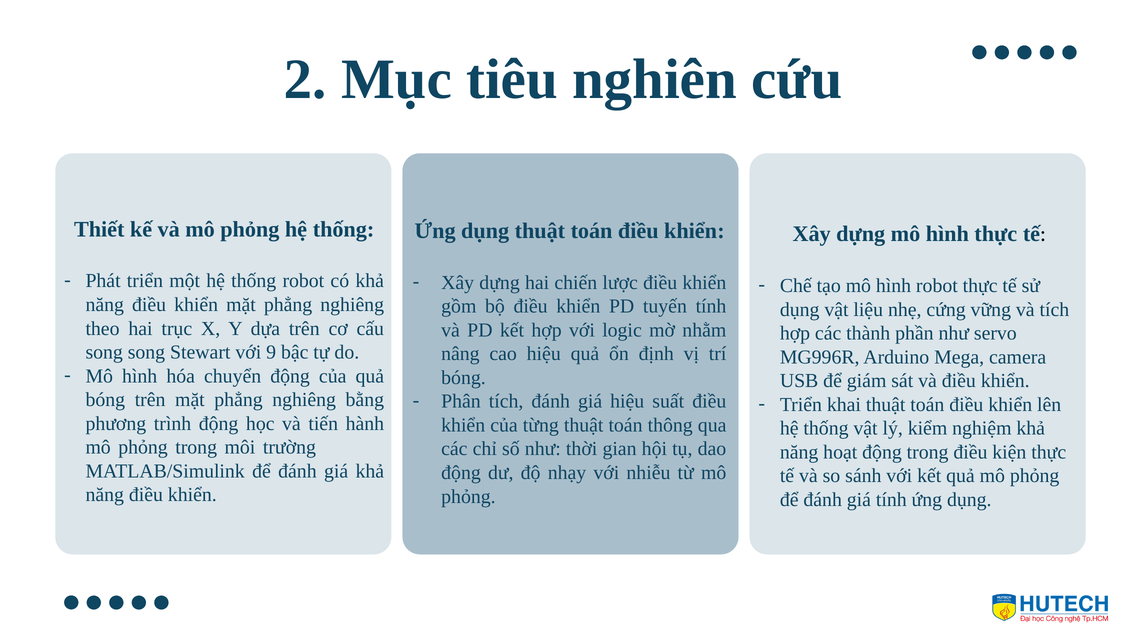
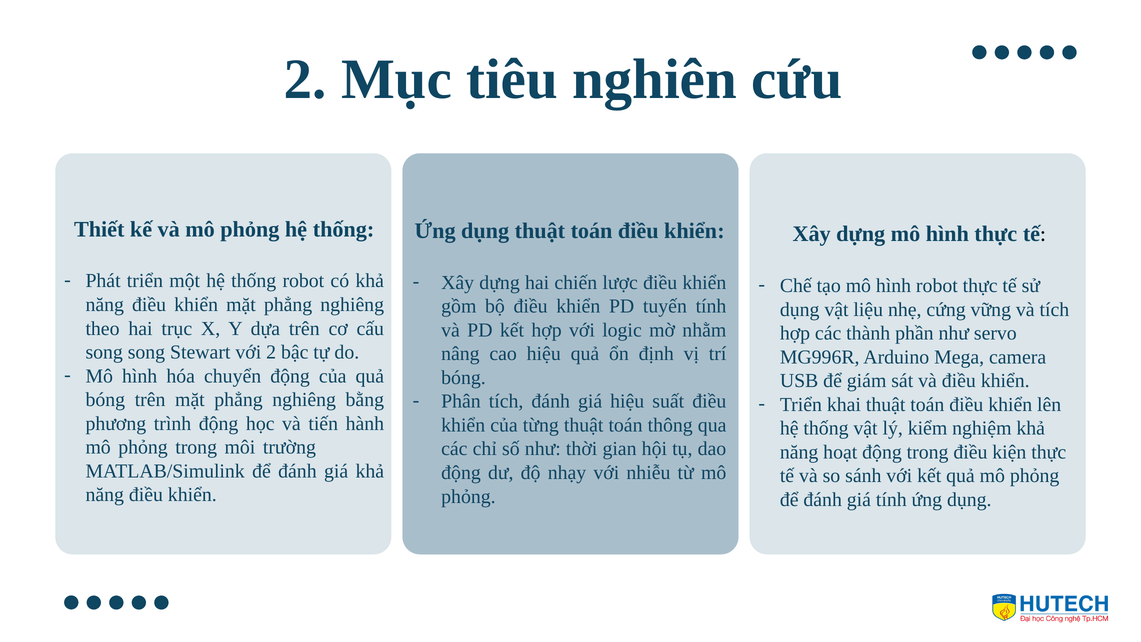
với 9: 9 -> 2
